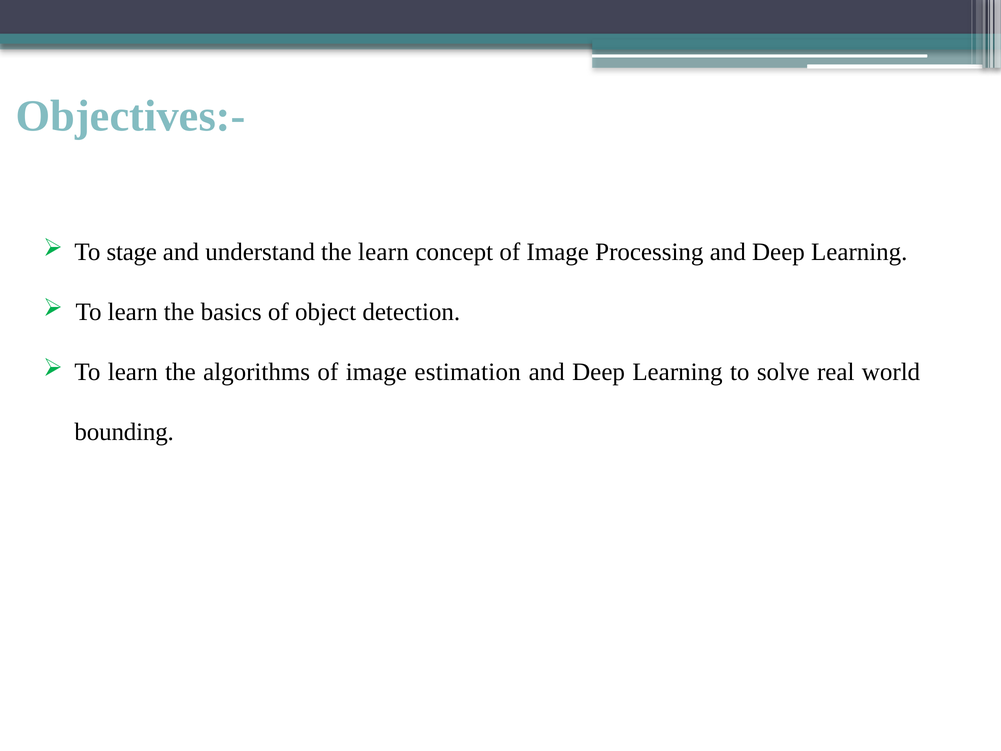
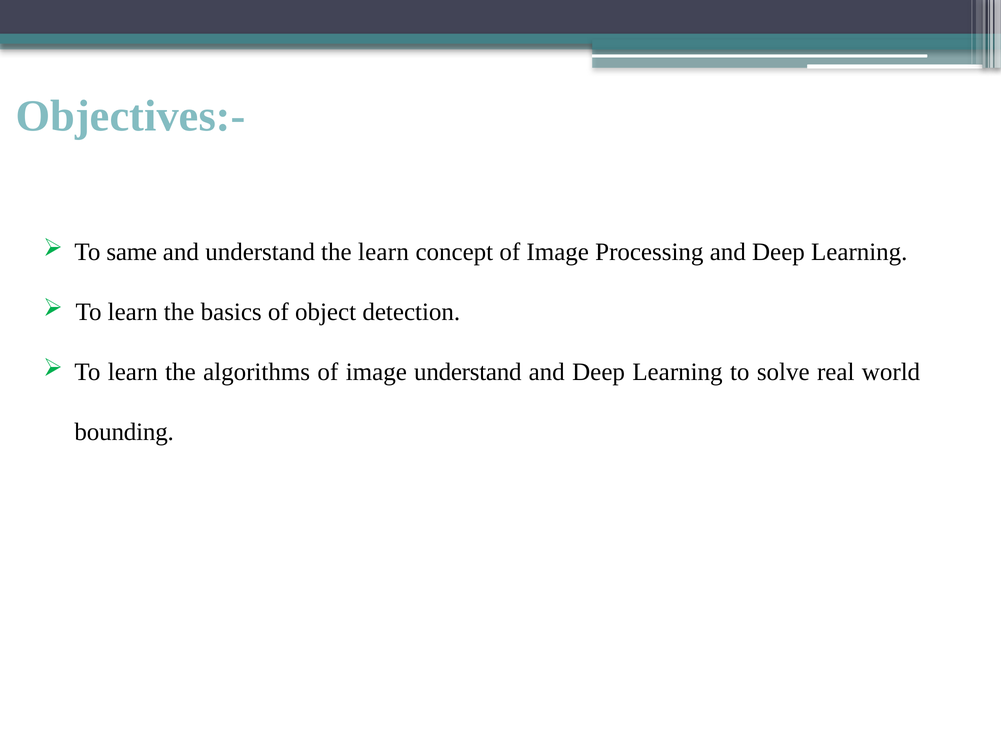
stage: stage -> same
image estimation: estimation -> understand
